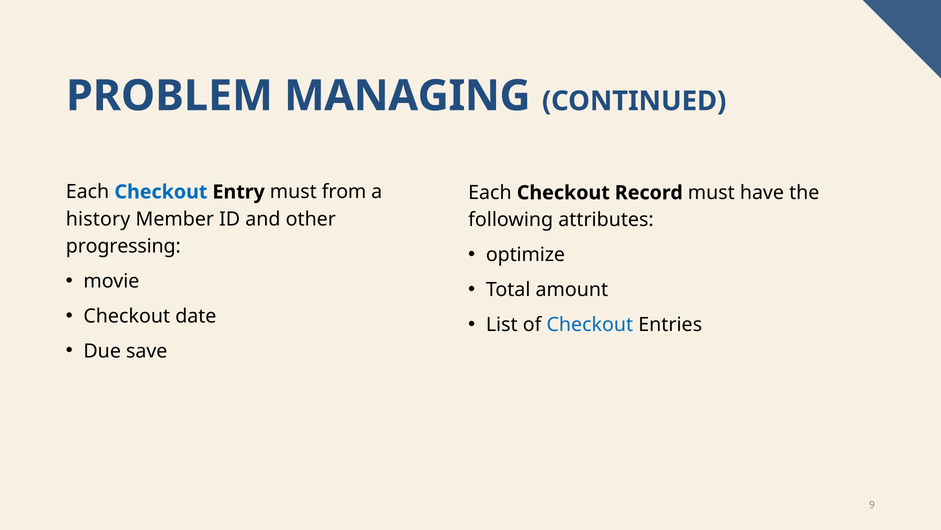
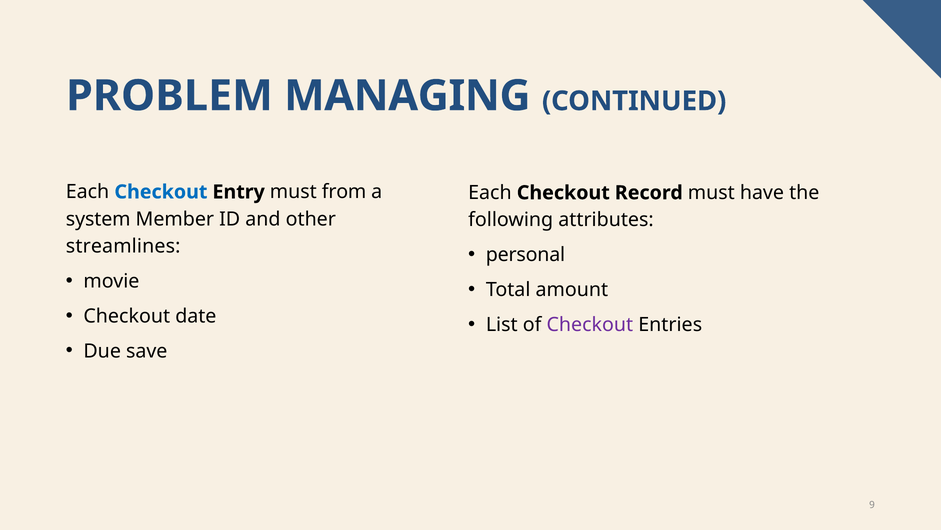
history: history -> system
progressing: progressing -> streamlines
optimize: optimize -> personal
Checkout at (590, 324) colour: blue -> purple
